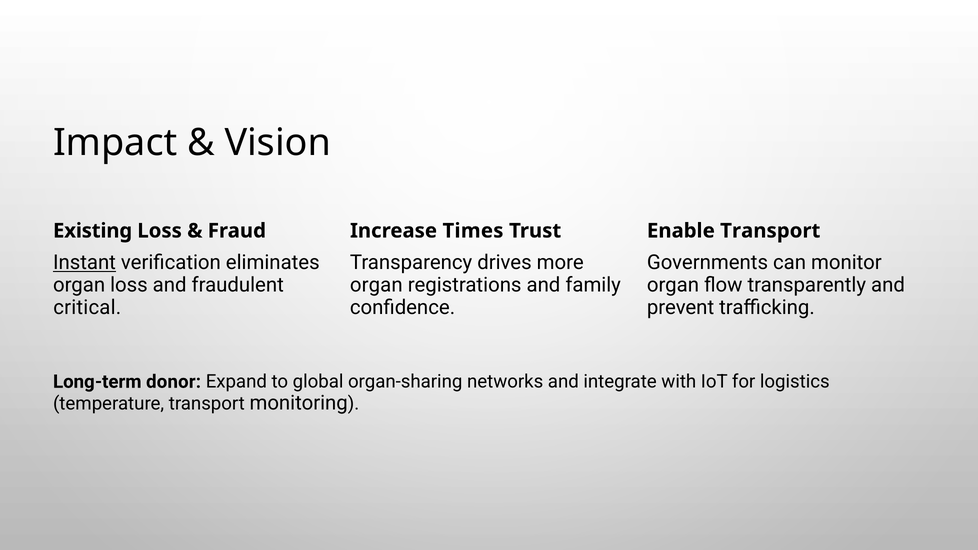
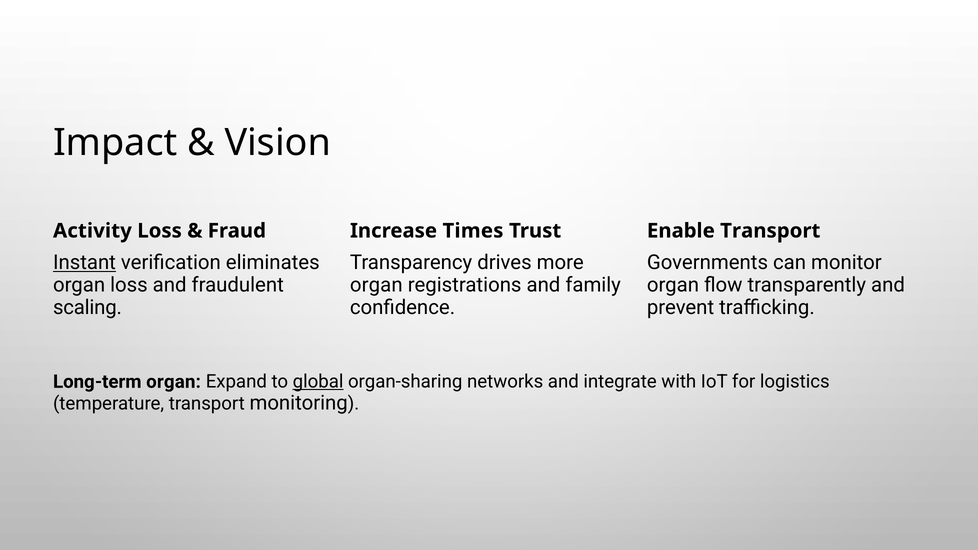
Existing: Existing -> Activity
critical: critical -> scaling
Long-term donor: donor -> organ
global underline: none -> present
